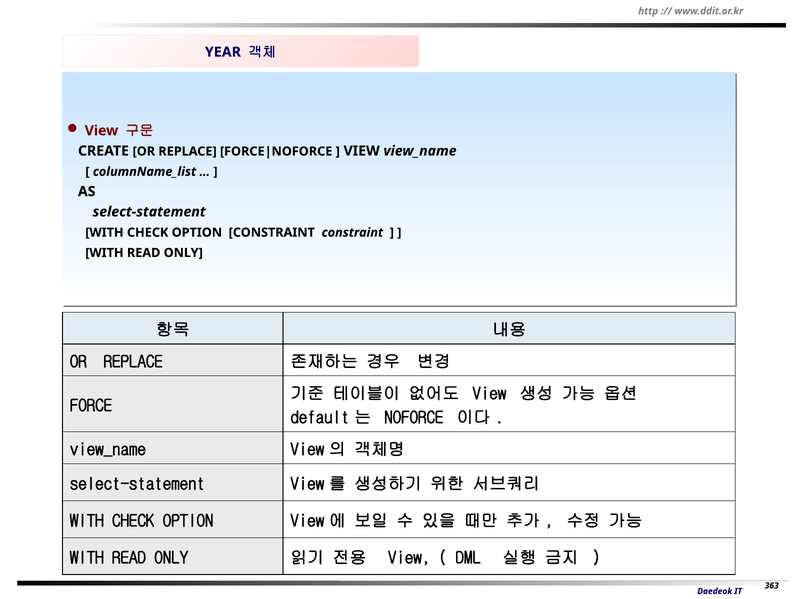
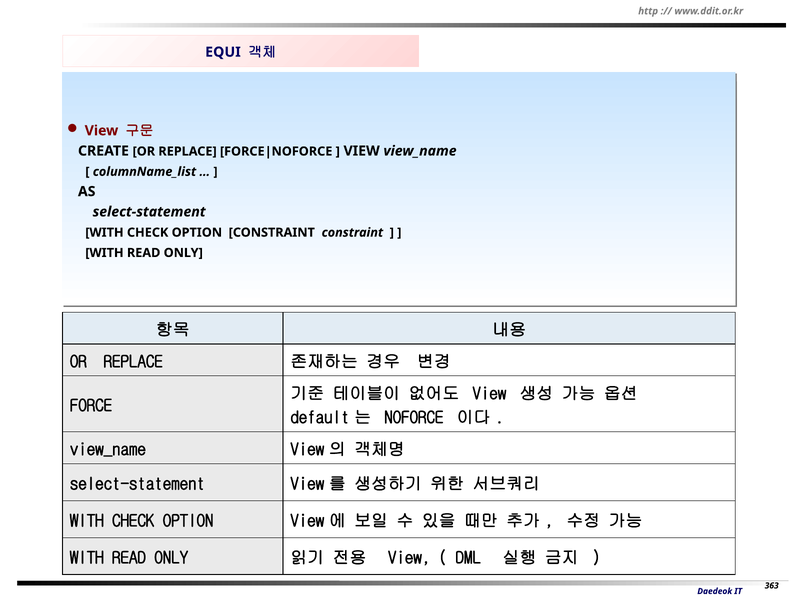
YEAR: YEAR -> EQUI
